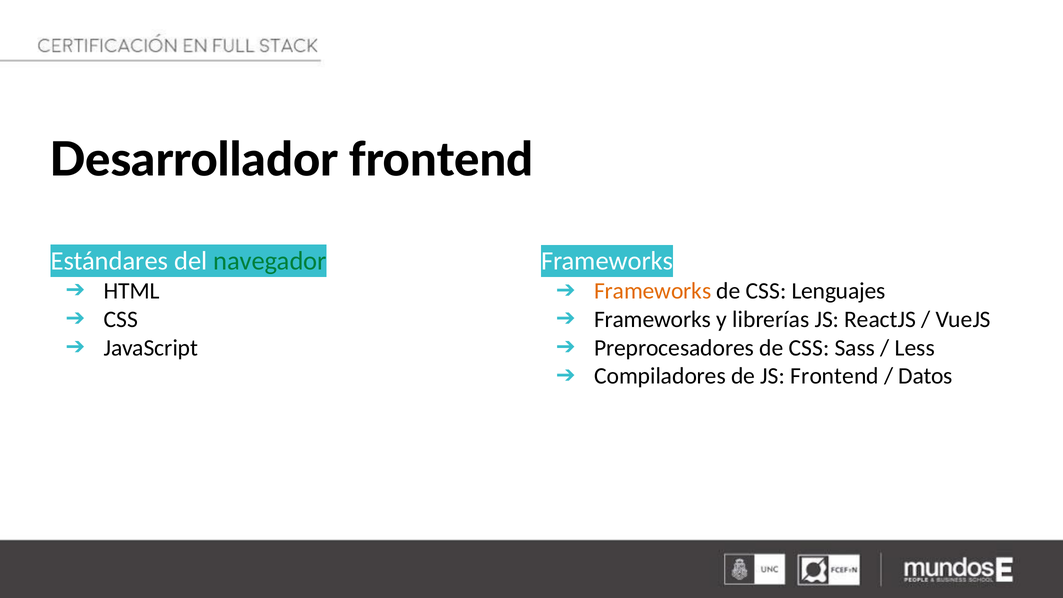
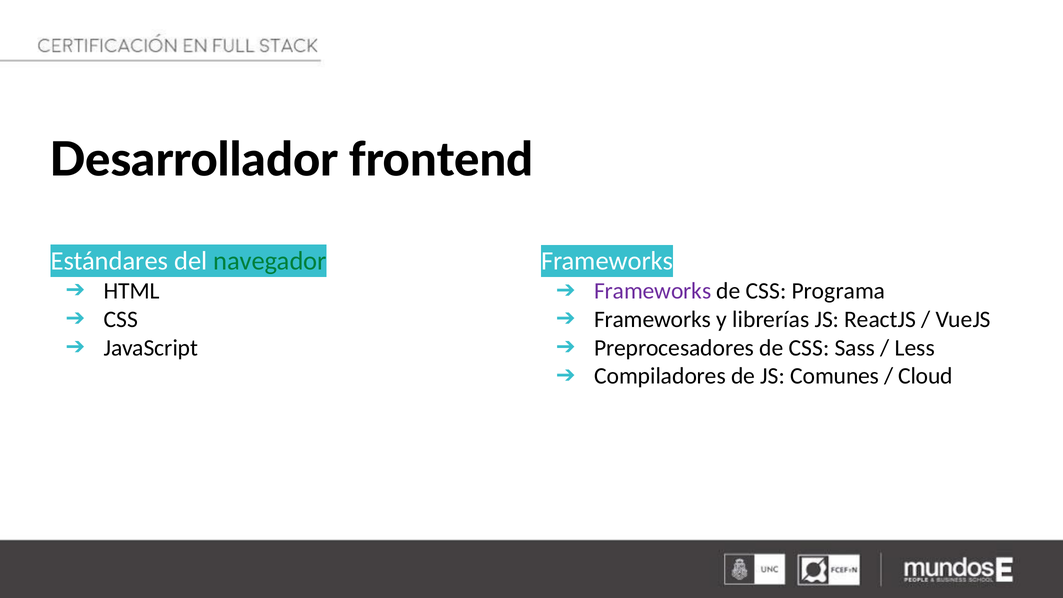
Frameworks at (653, 291) colour: orange -> purple
Lenguajes: Lenguajes -> Programa
JS Frontend: Frontend -> Comunes
Datos: Datos -> Cloud
